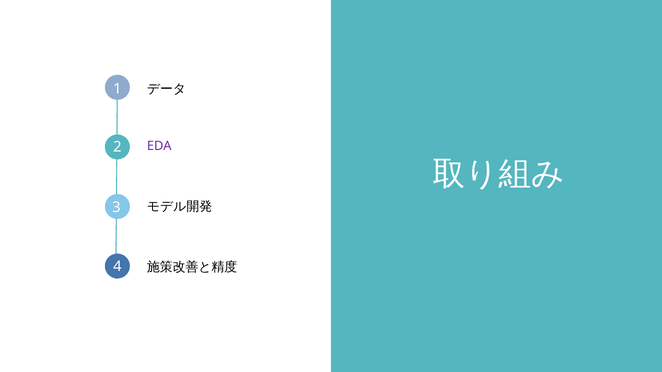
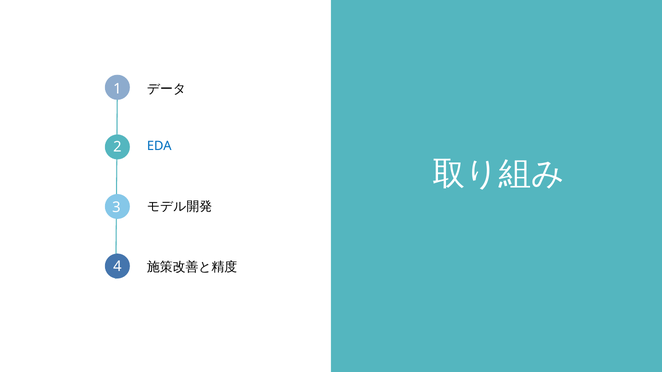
EDA colour: purple -> blue
